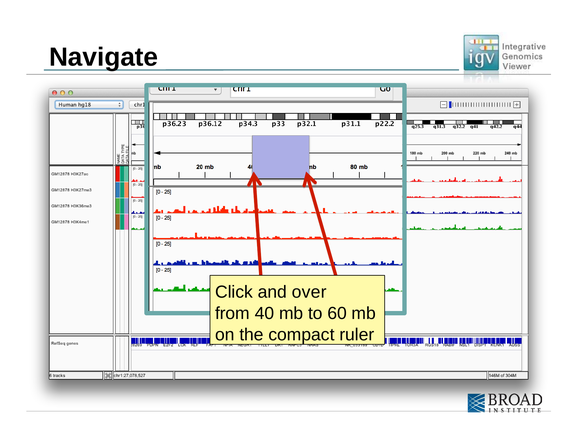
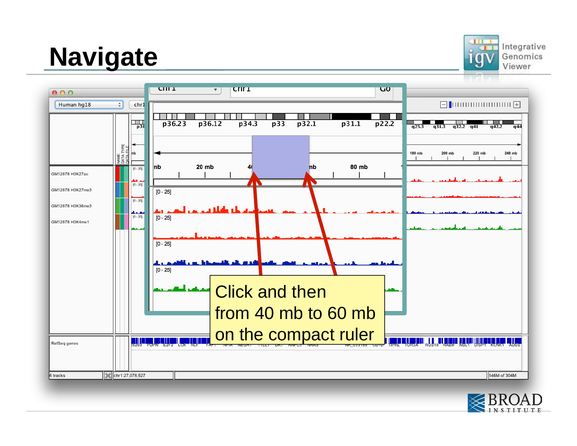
over: over -> then
